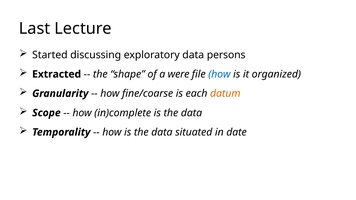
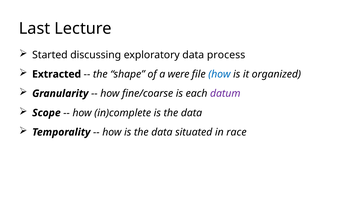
persons: persons -> process
datum colour: orange -> purple
date: date -> race
